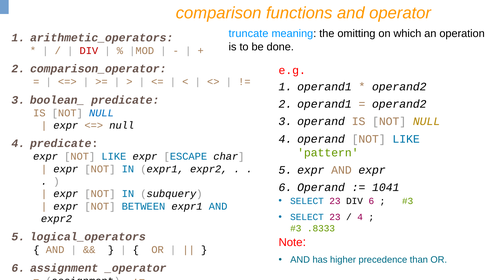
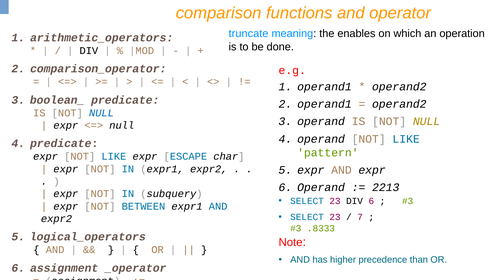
omitting: omitting -> enables
DIV at (89, 51) colour: red -> black
1041: 1041 -> 2213
4 at (360, 217): 4 -> 7
